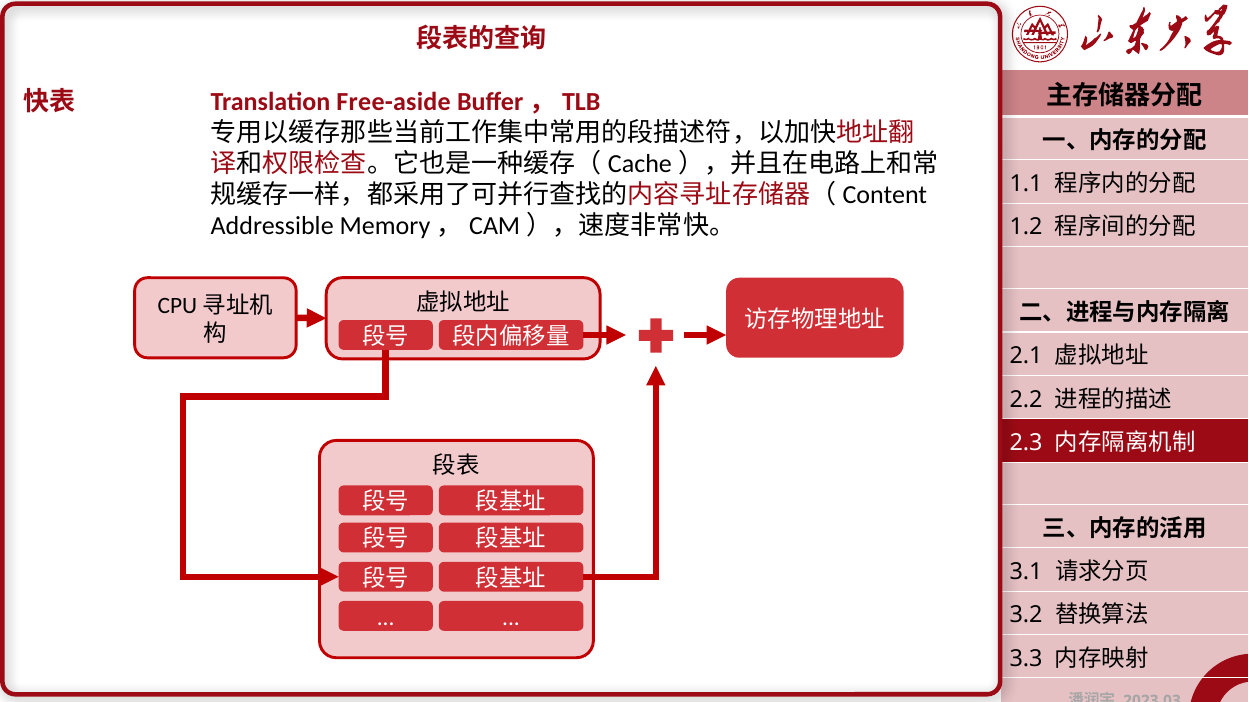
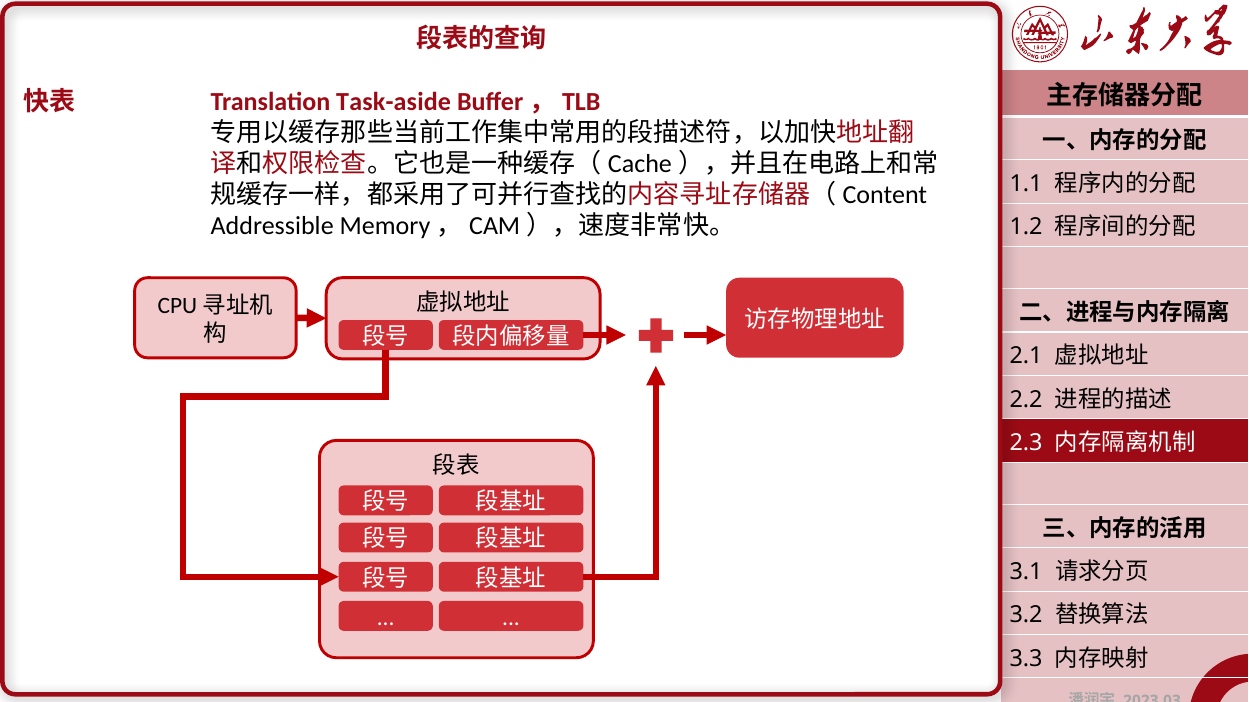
Free-aside: Free-aside -> Task-aside
